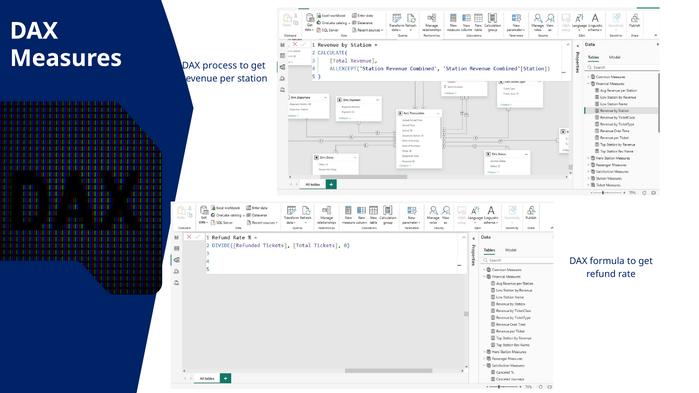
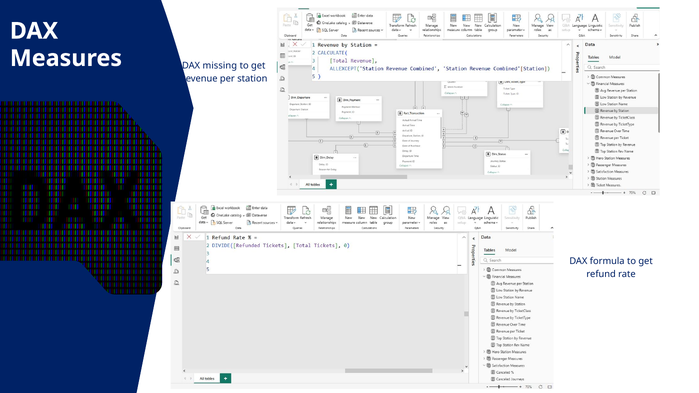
process: process -> missing
